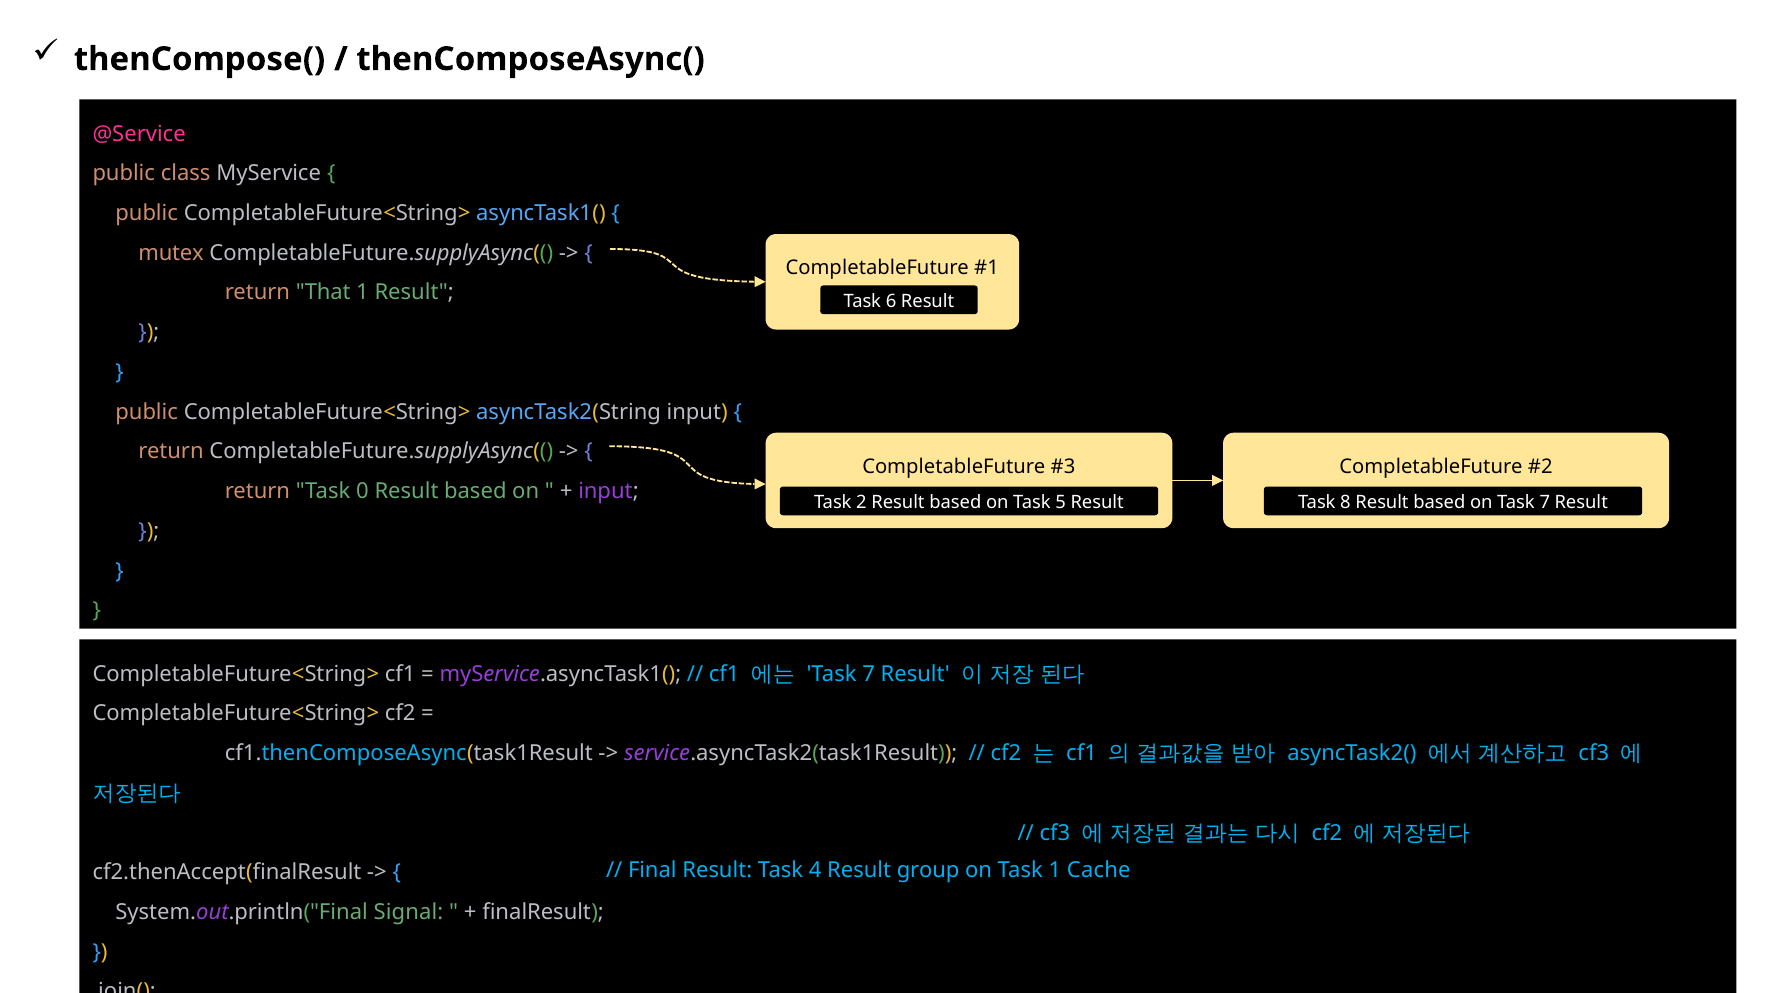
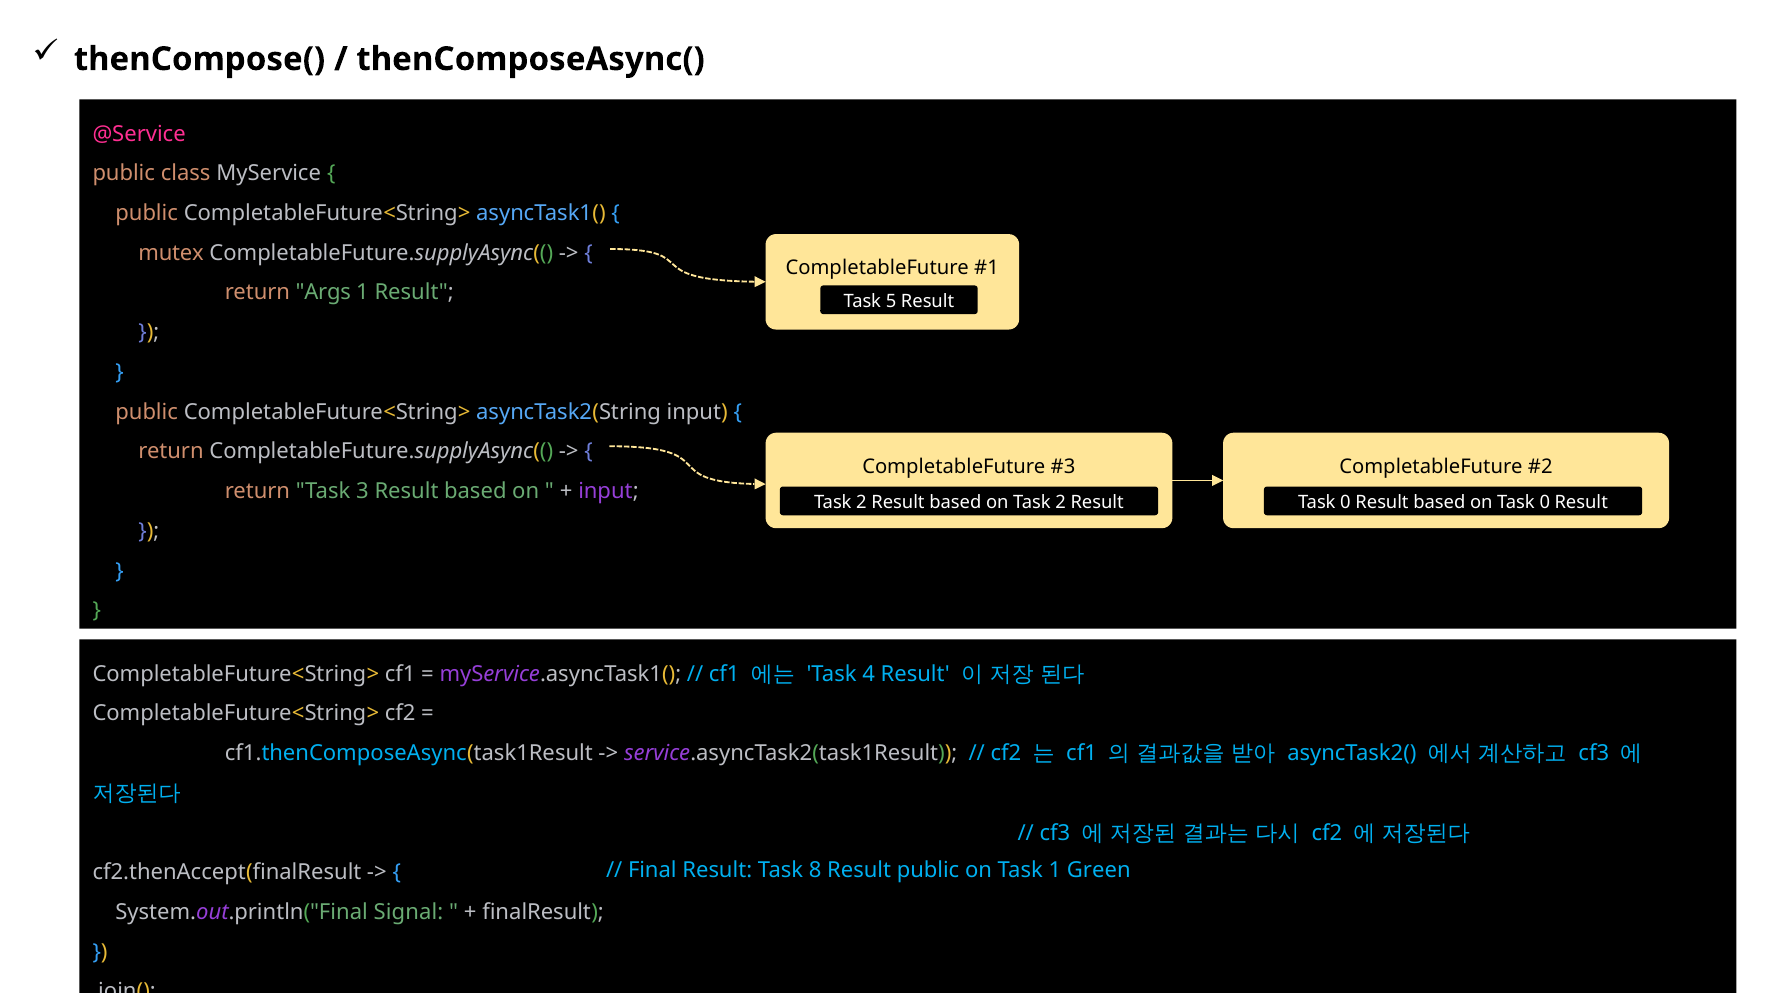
That: That -> Args
6: 6 -> 5
0: 0 -> 3
on Task 5: 5 -> 2
8 at (1346, 502): 8 -> 0
on Task 7: 7 -> 0
7 at (869, 674): 7 -> 4
4: 4 -> 8
Result group: group -> public
Cache: Cache -> Green
